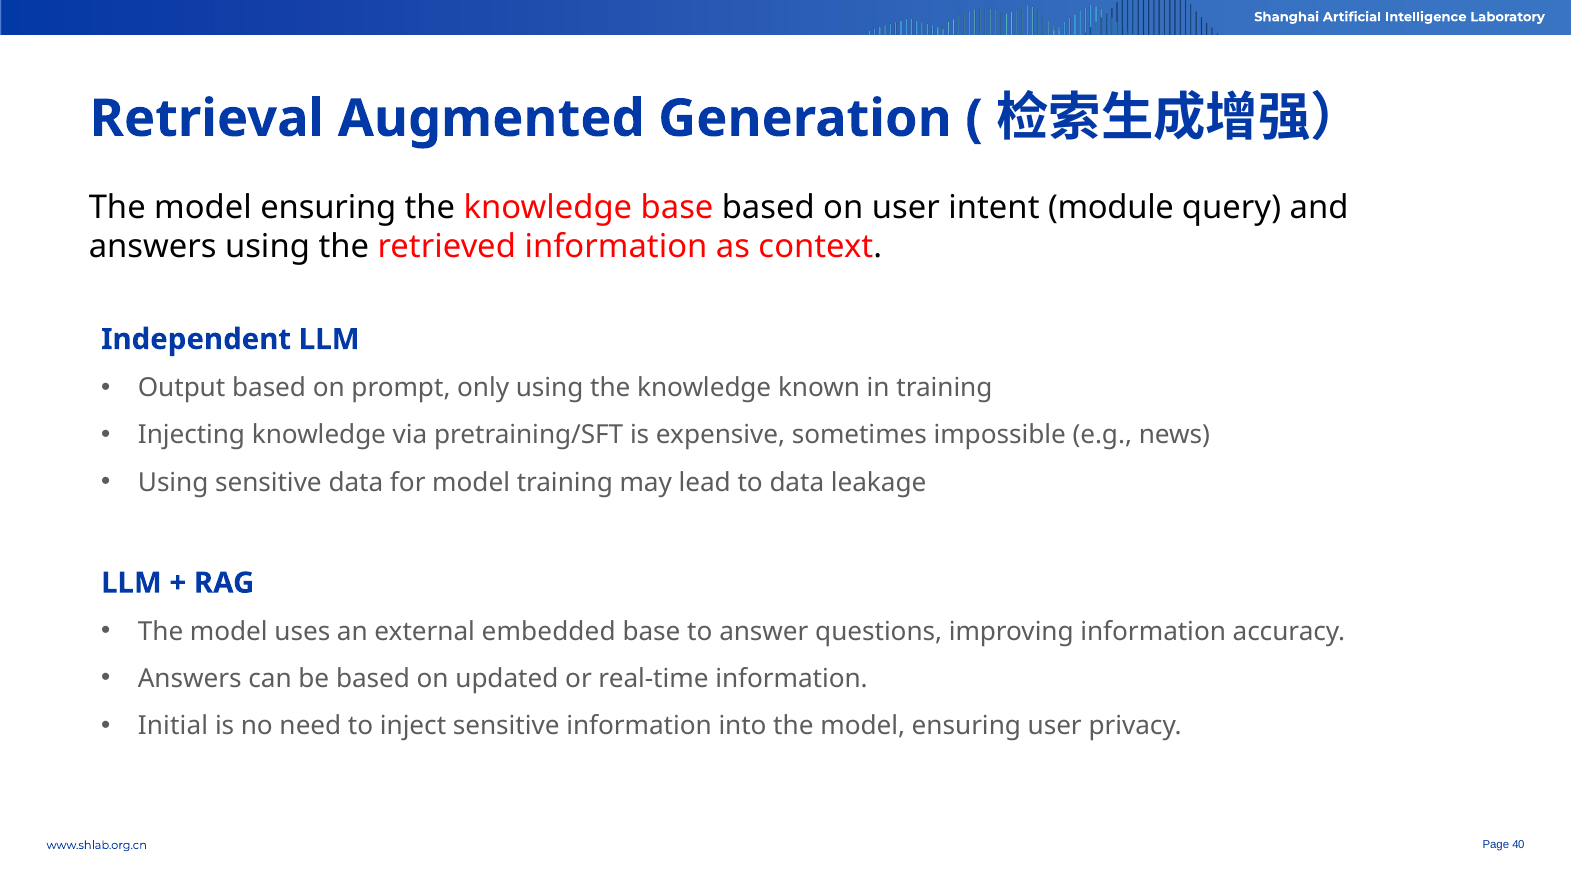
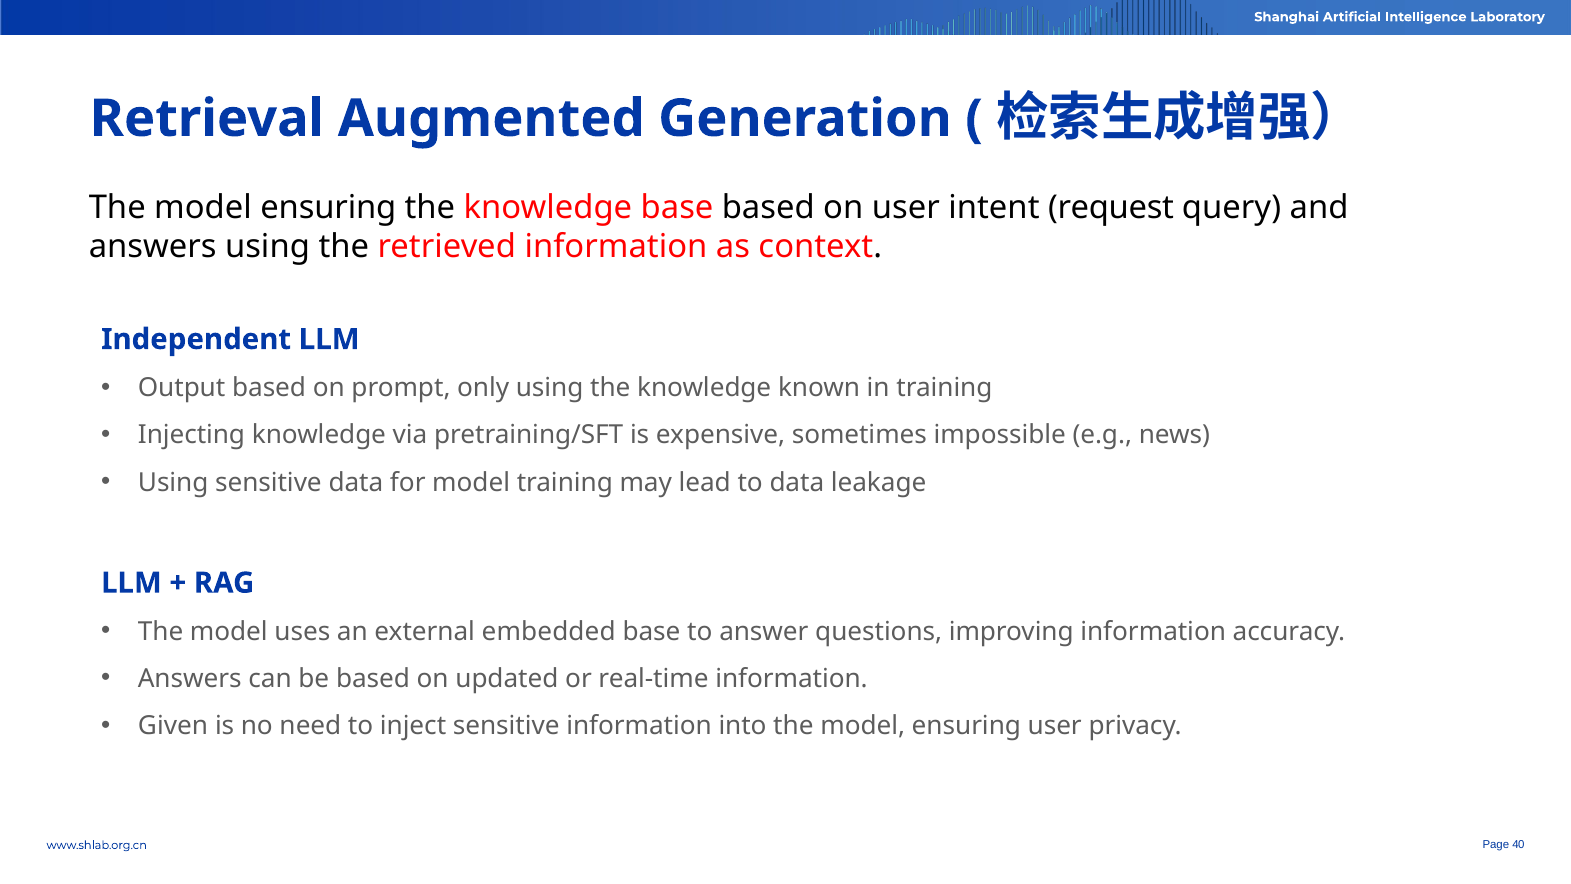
module: module -> request
Initial: Initial -> Given
